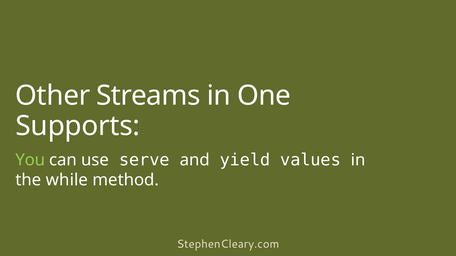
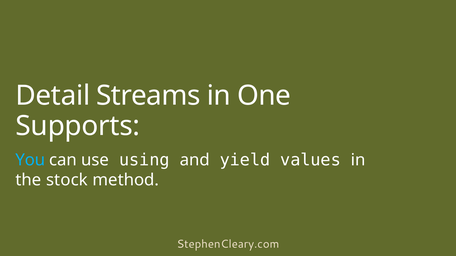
Other: Other -> Detail
You colour: light green -> light blue
serve: serve -> using
while: while -> stock
